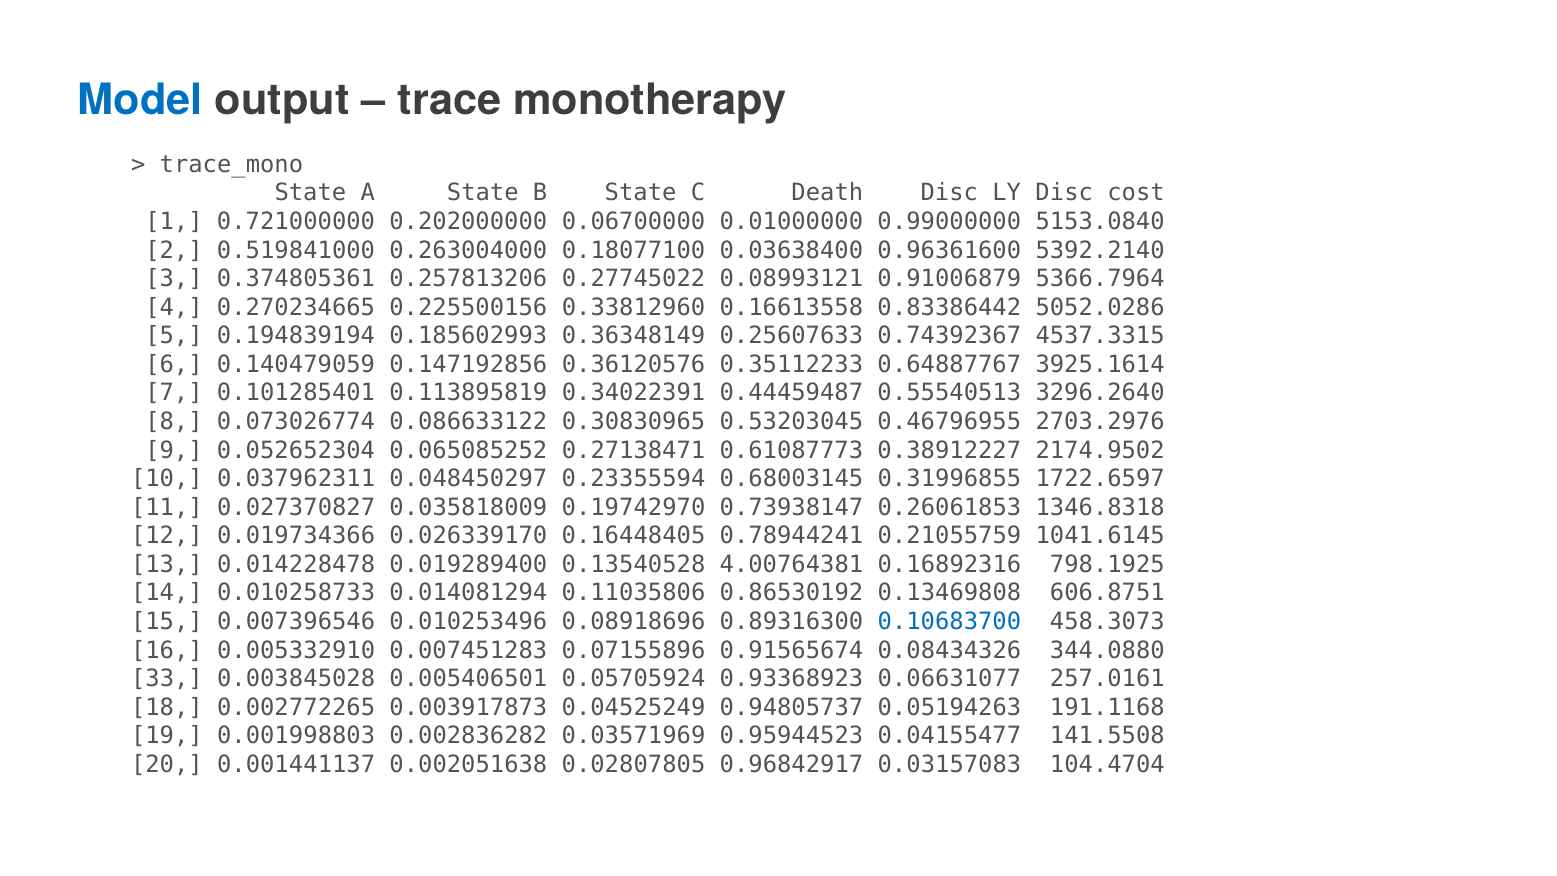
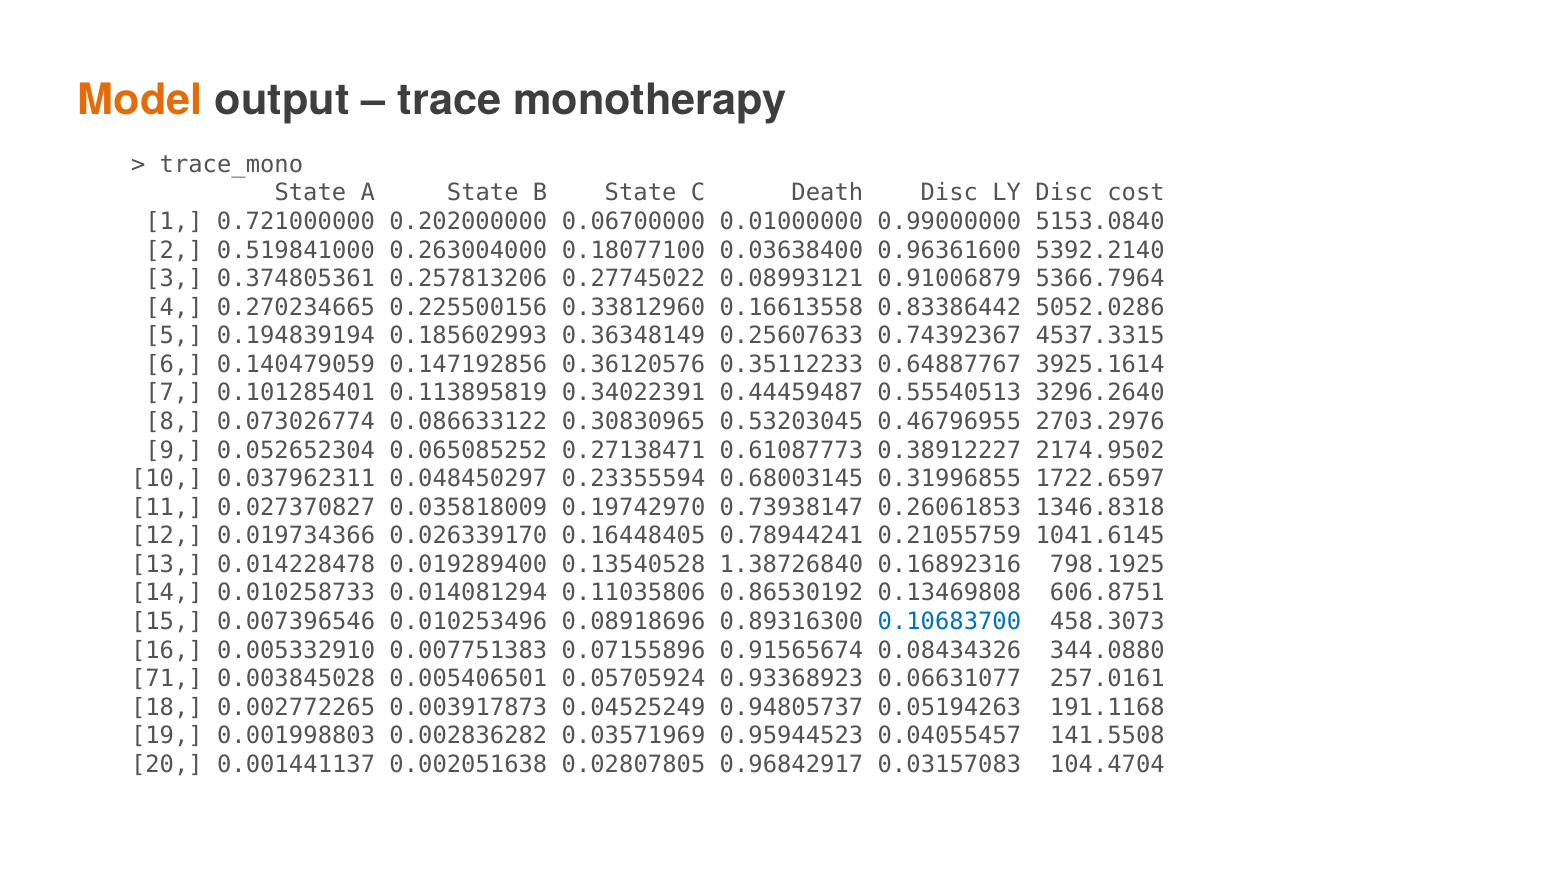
Model colour: blue -> orange
4.00764381: 4.00764381 -> 1.38726840
0.007451283: 0.007451283 -> 0.007751383
33: 33 -> 71
0.04155477: 0.04155477 -> 0.04055457
